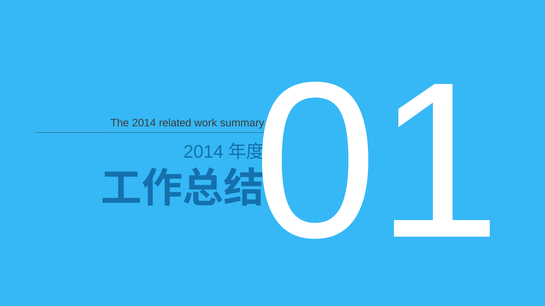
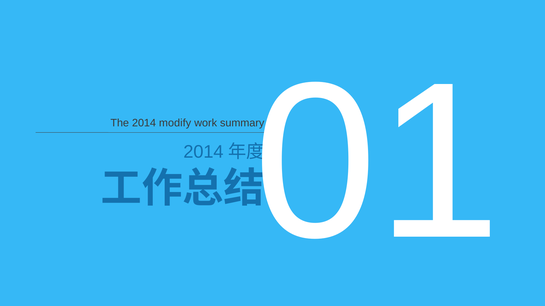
related: related -> modify
